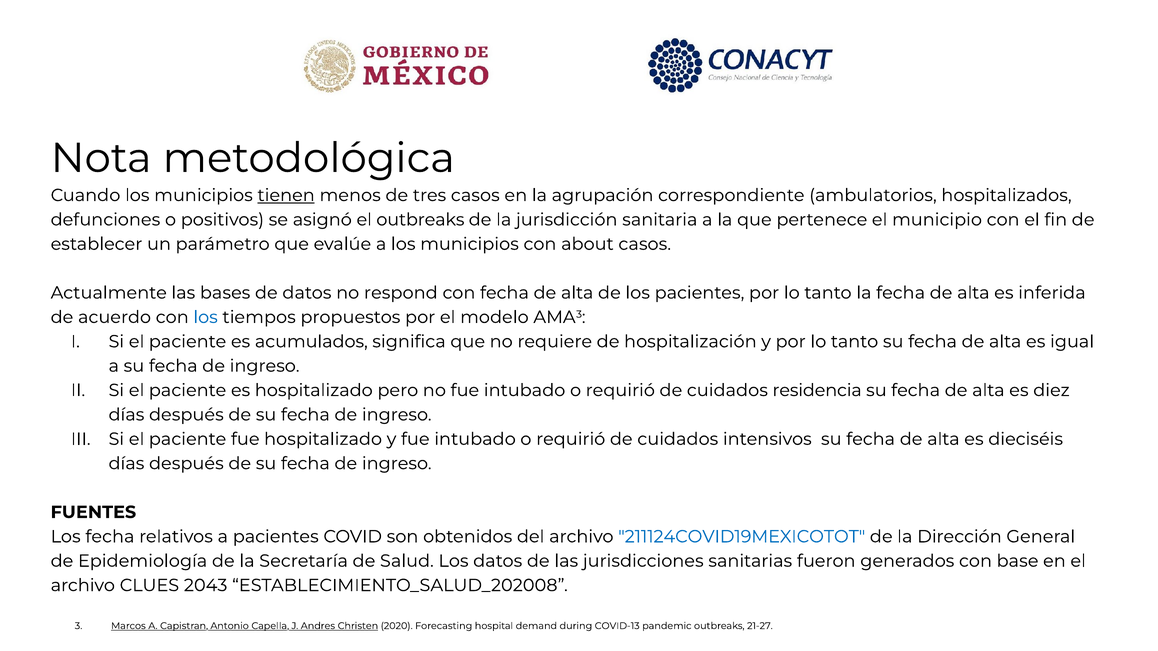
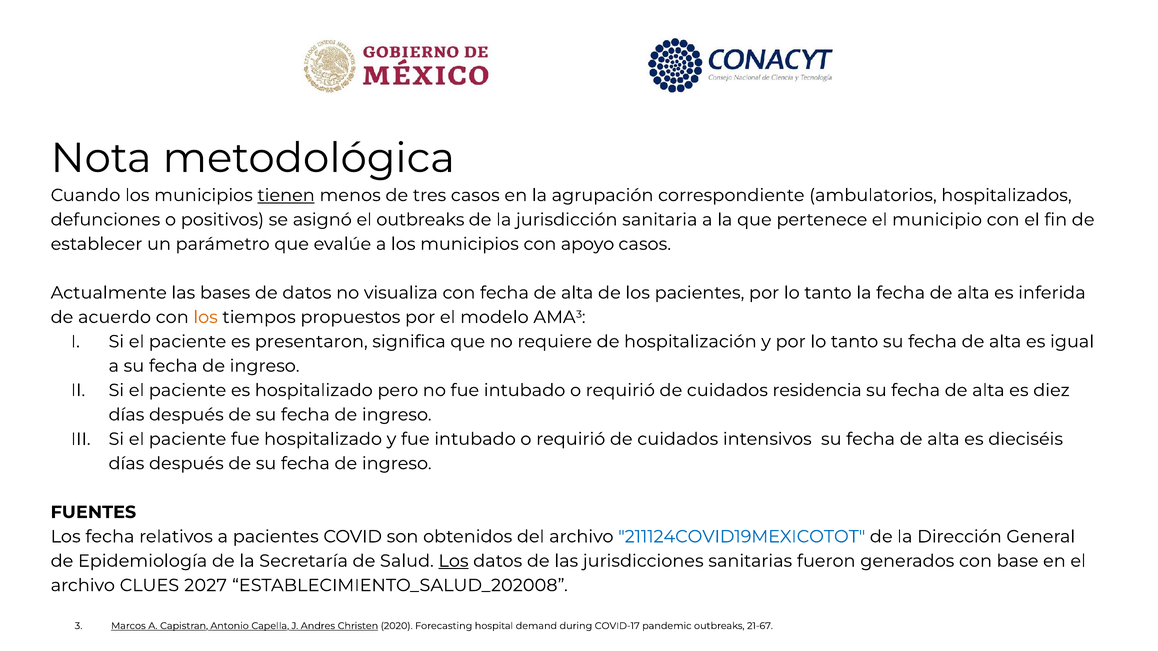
about: about -> apoyo
respond: respond -> visualiza
los at (206, 317) colour: blue -> orange
acumulados: acumulados -> presentaron
Los at (454, 561) underline: none -> present
2043: 2043 -> 2027
COVID-13: COVID-13 -> COVID-17
21-27: 21-27 -> 21-67
